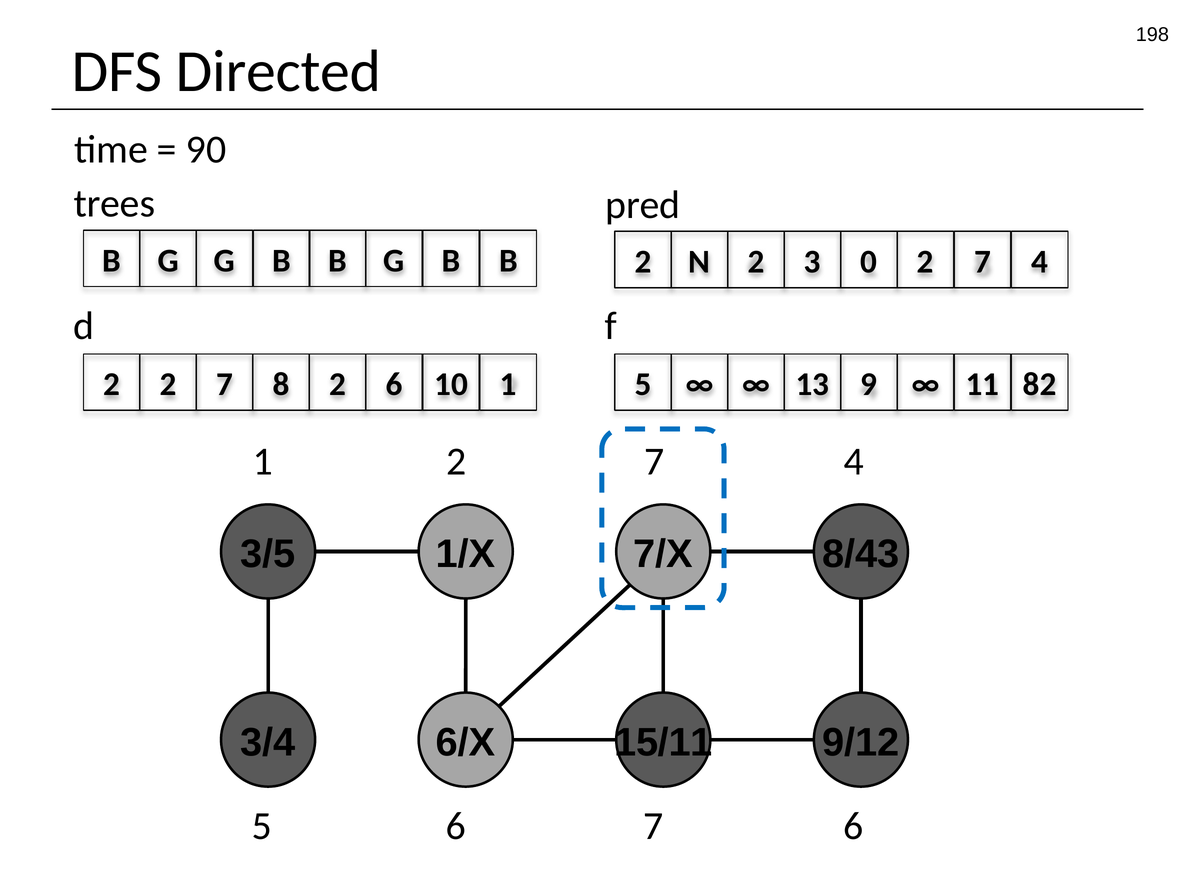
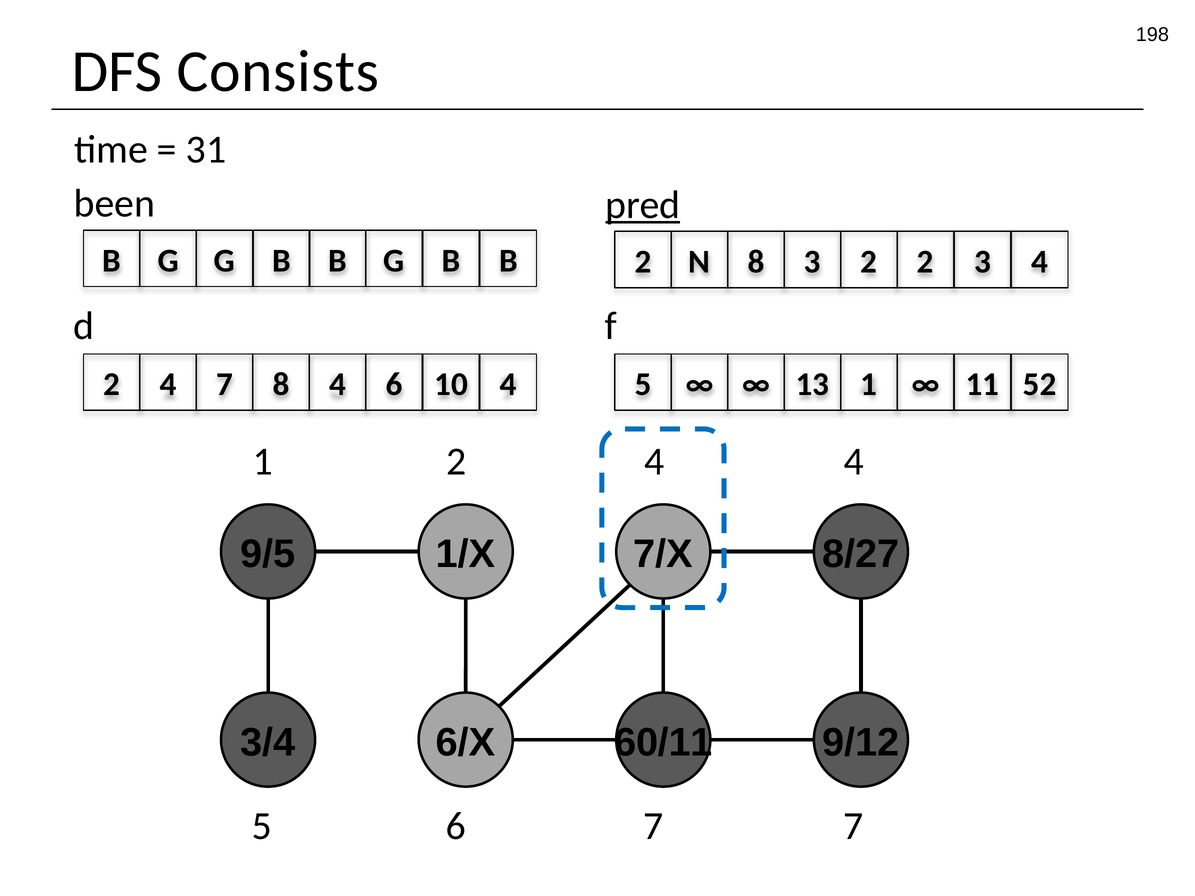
Directed: Directed -> Consists
90: 90 -> 31
trees: trees -> been
pred underline: none -> present
N 2: 2 -> 8
3 0: 0 -> 2
7 at (982, 262): 7 -> 3
2 2: 2 -> 4
8 2: 2 -> 4
10 1: 1 -> 4
13 9: 9 -> 1
82: 82 -> 52
1 7: 7 -> 4
3/5: 3/5 -> 9/5
8/43: 8/43 -> 8/27
15/11: 15/11 -> 60/11
7 6: 6 -> 7
